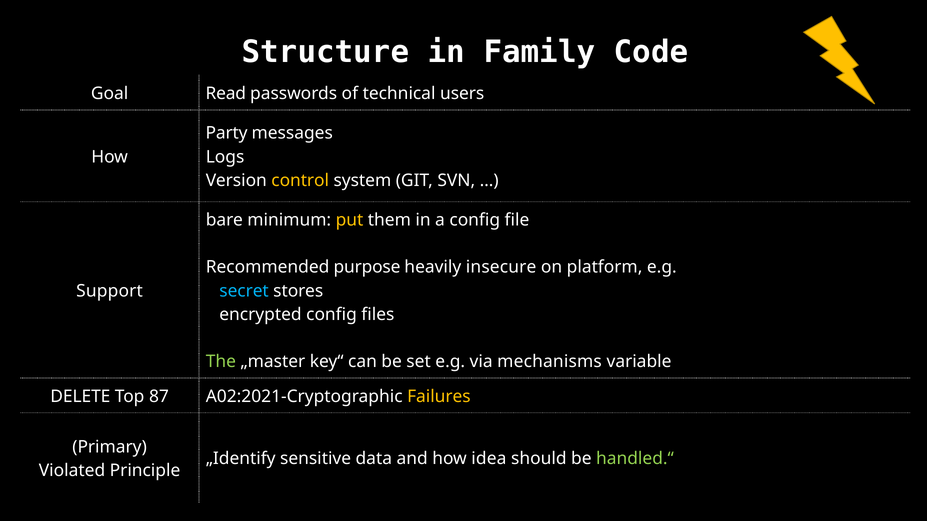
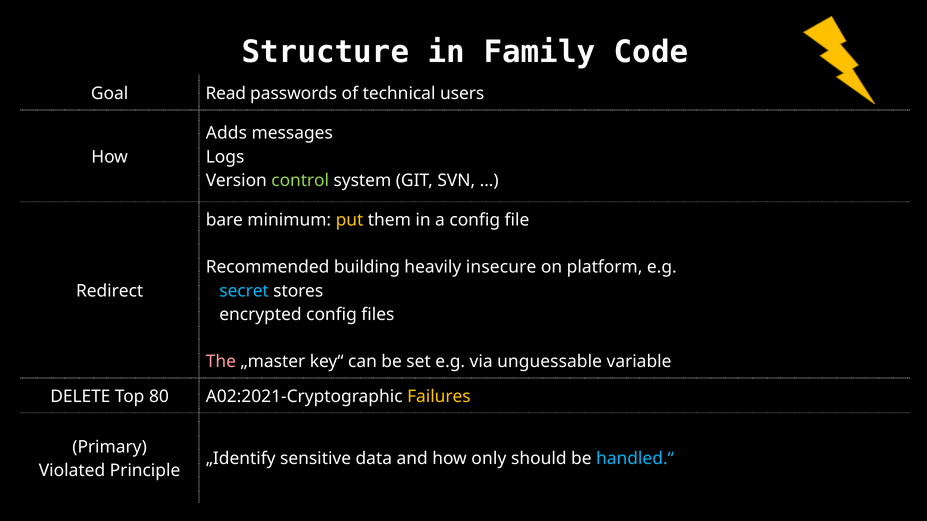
Party: Party -> Adds
control colour: yellow -> light green
purpose: purpose -> building
Support: Support -> Redirect
The colour: light green -> pink
mechanisms: mechanisms -> unguessable
87: 87 -> 80
idea: idea -> only
handled.“ colour: light green -> light blue
